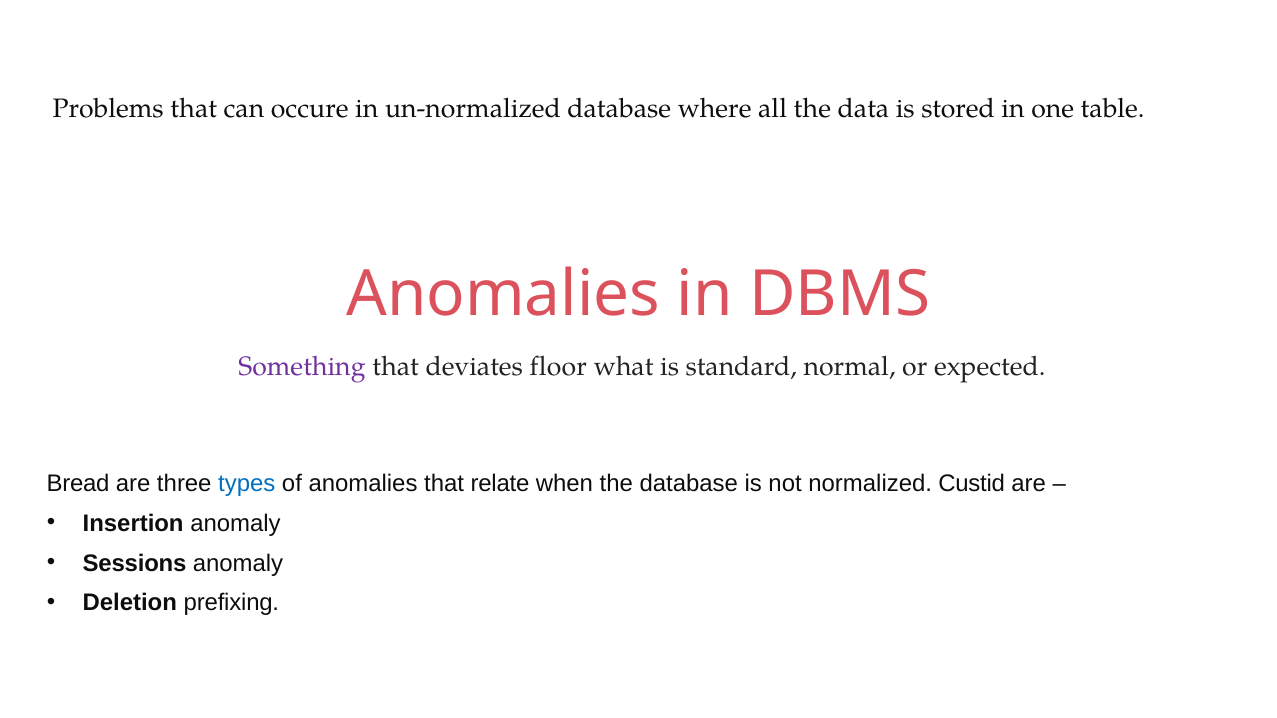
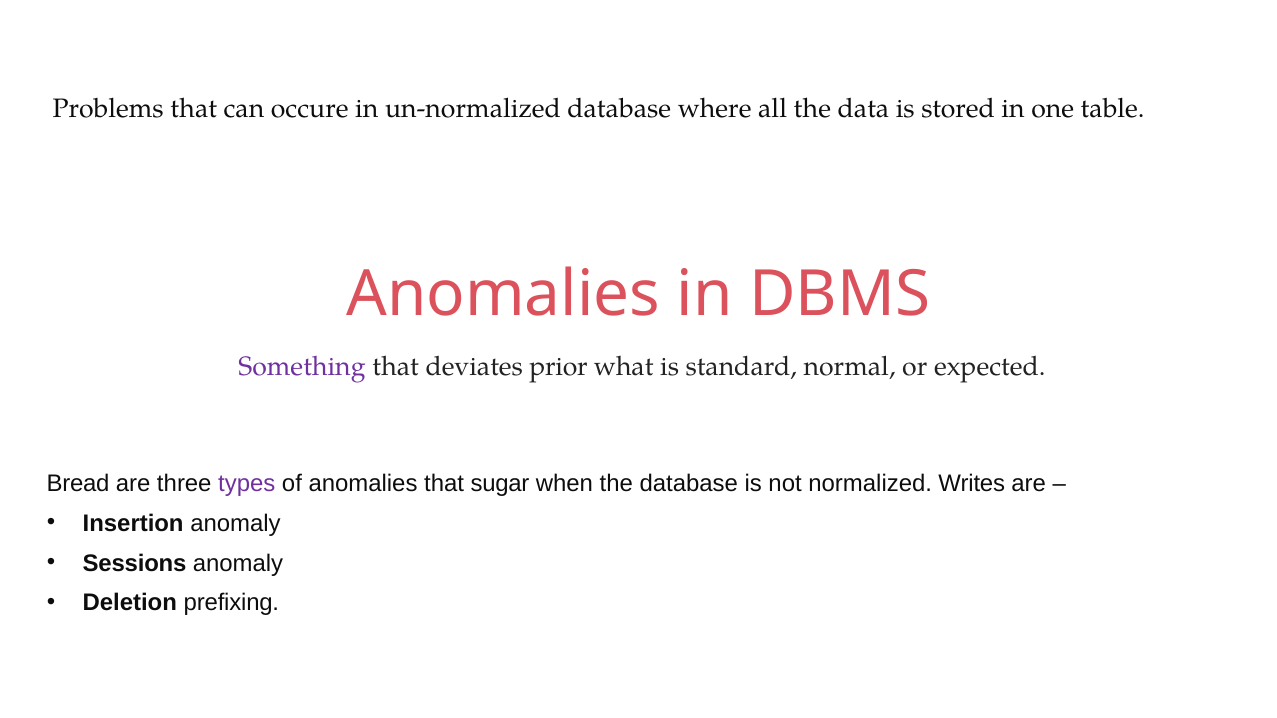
floor: floor -> prior
types colour: blue -> purple
relate: relate -> sugar
Custid: Custid -> Writes
